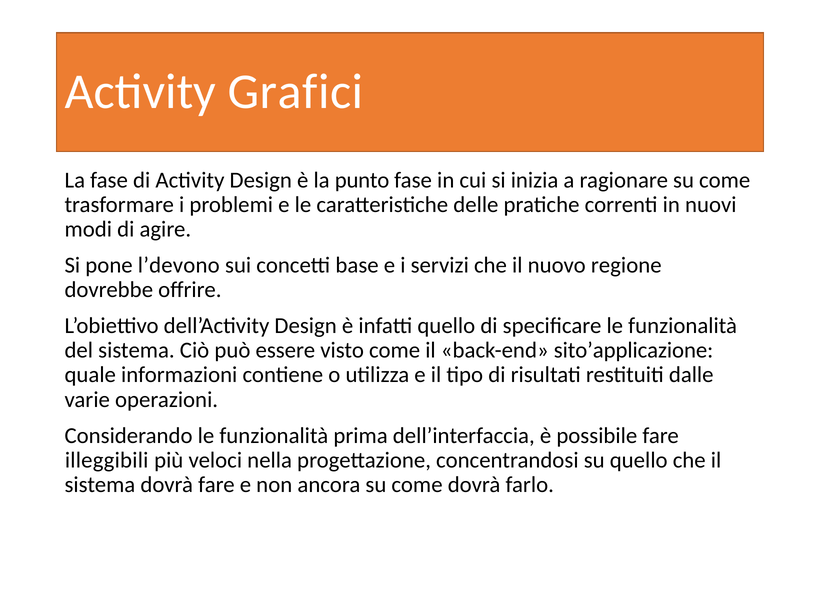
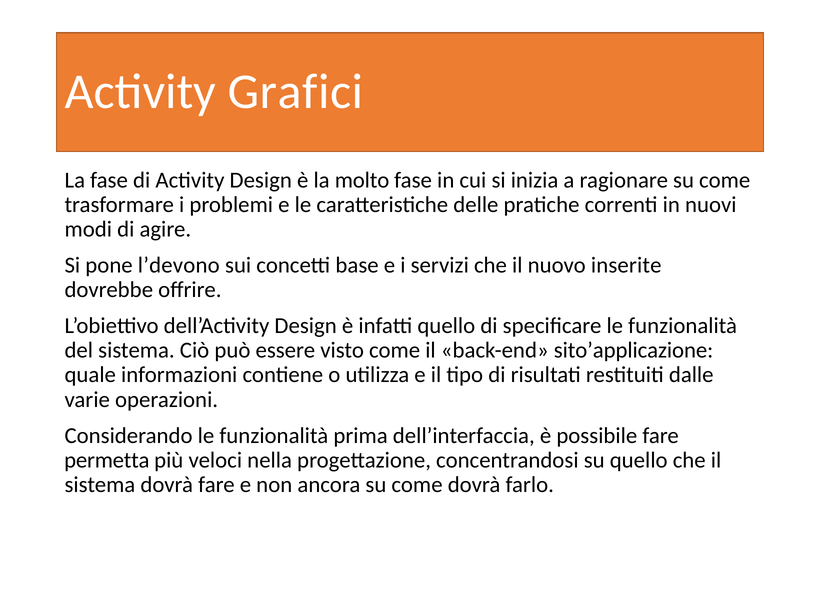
punto: punto -> molto
regione: regione -> inserite
illeggibili: illeggibili -> permetta
